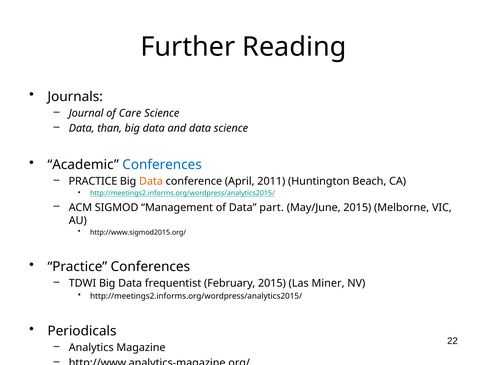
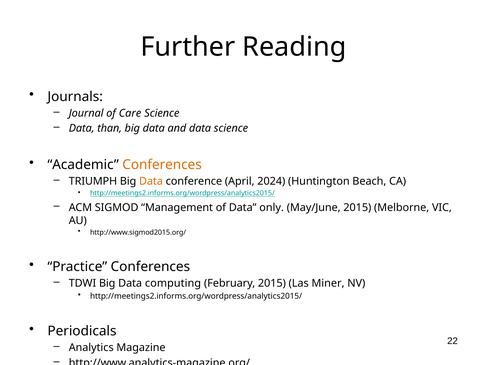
Conferences at (162, 165) colour: blue -> orange
PRACTICE at (93, 181): PRACTICE -> TRIUMPH
2011: 2011 -> 2024
part: part -> only
frequentist: frequentist -> computing
